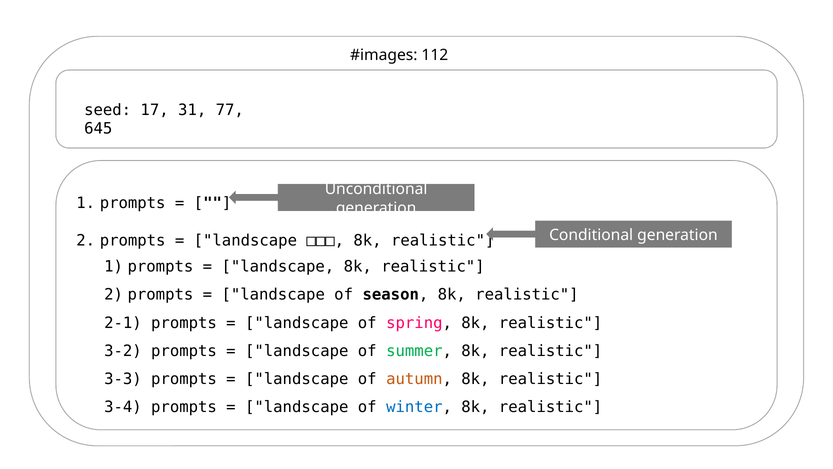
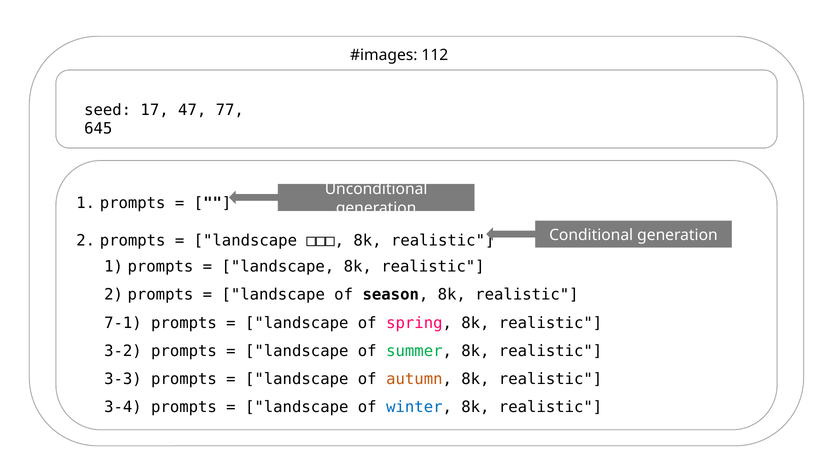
31: 31 -> 47
2-1: 2-1 -> 7-1
